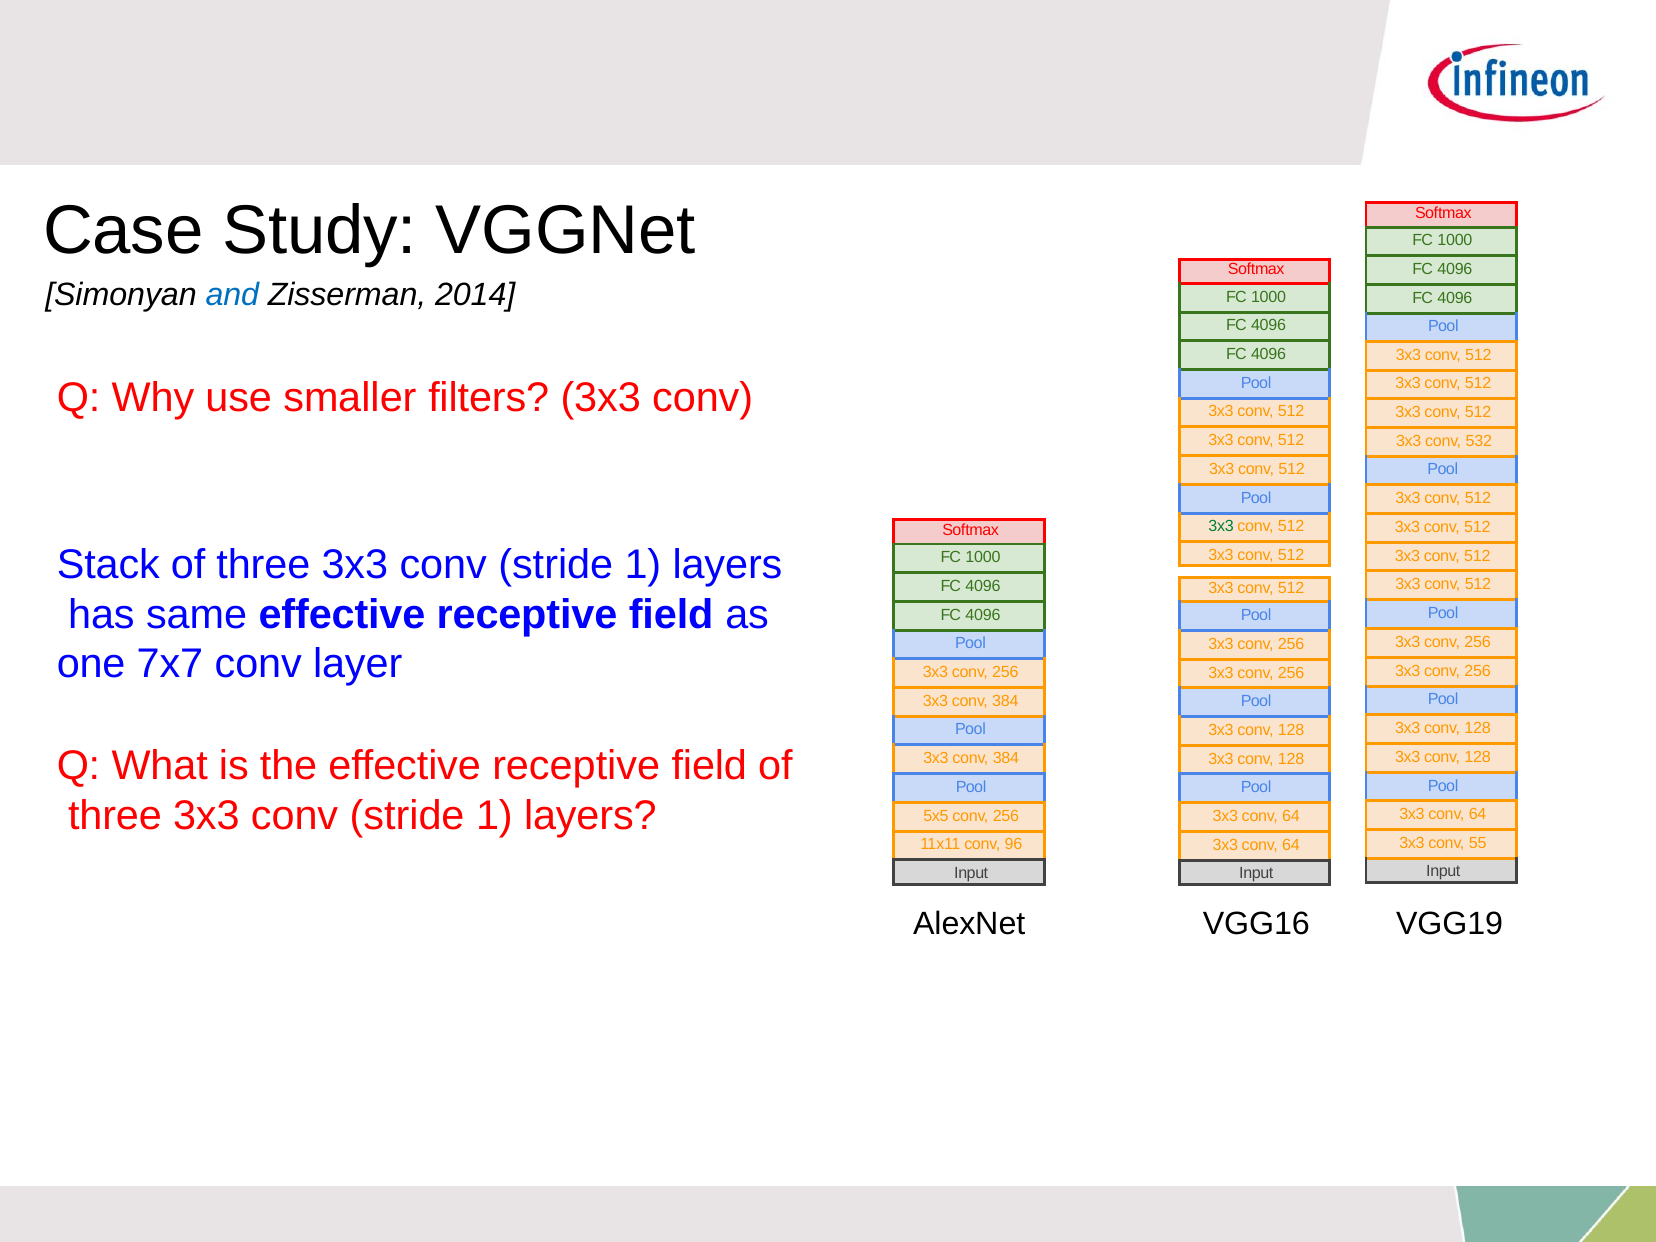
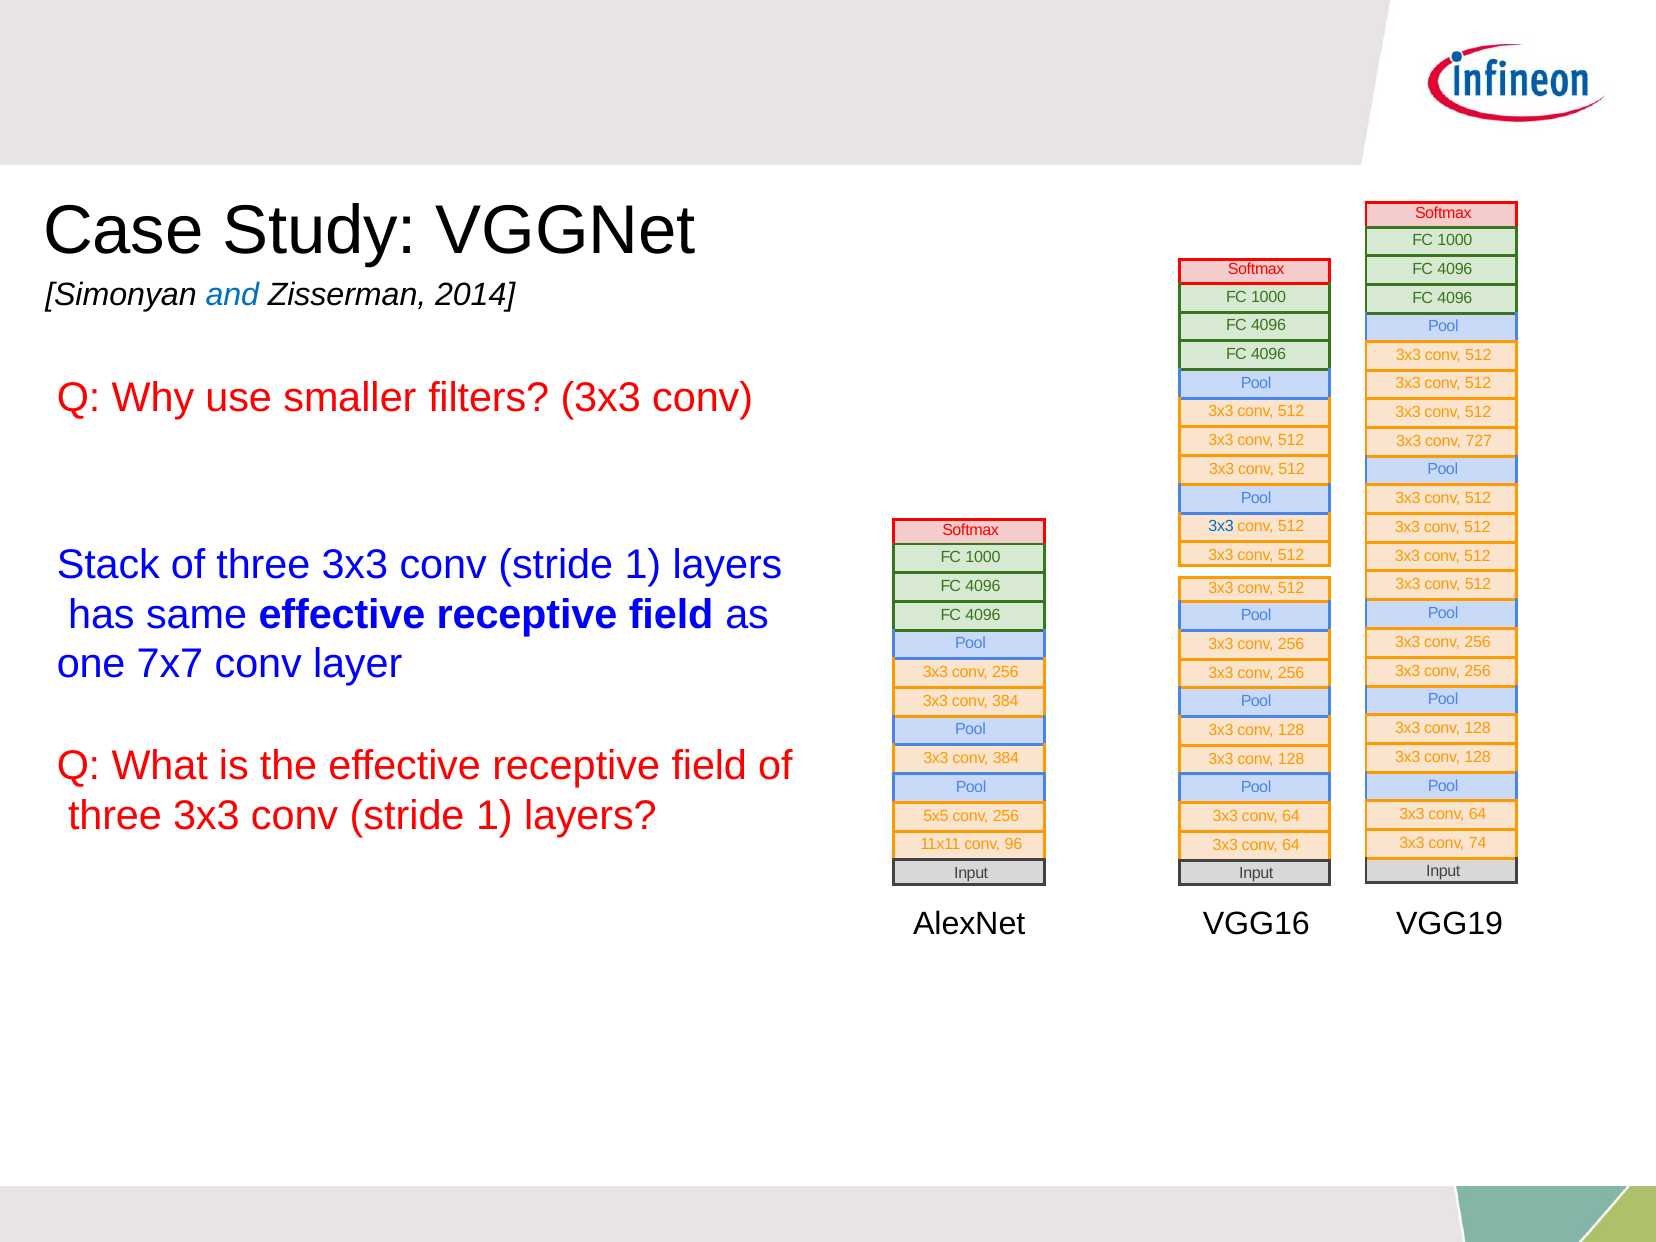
532: 532 -> 727
3x3 at (1221, 526) colour: green -> blue
55: 55 -> 74
